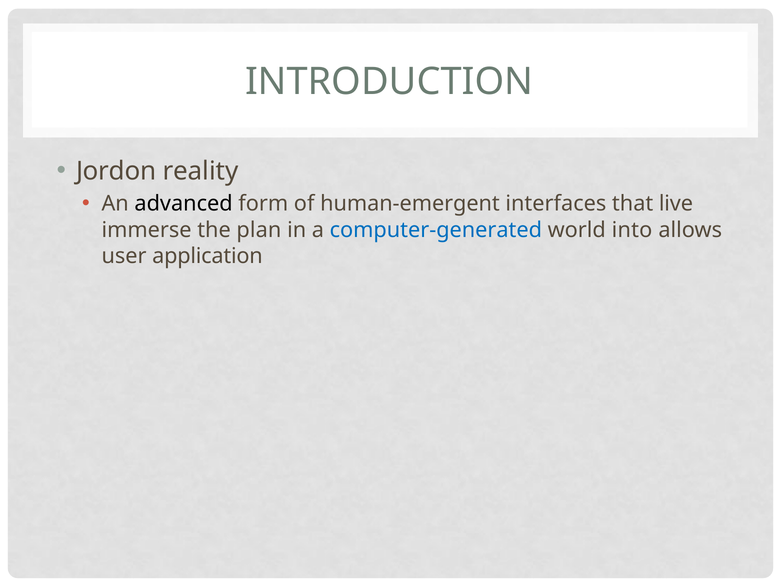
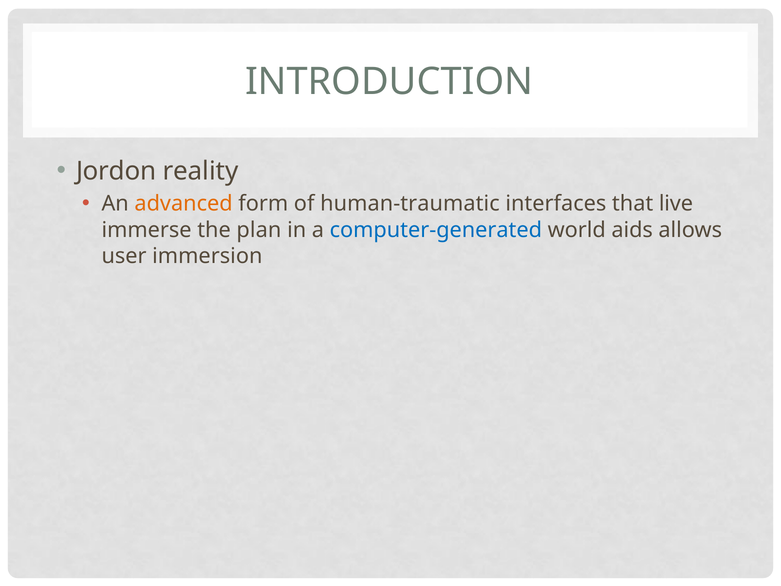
advanced colour: black -> orange
human-emergent: human-emergent -> human-traumatic
into: into -> aids
application: application -> immersion
